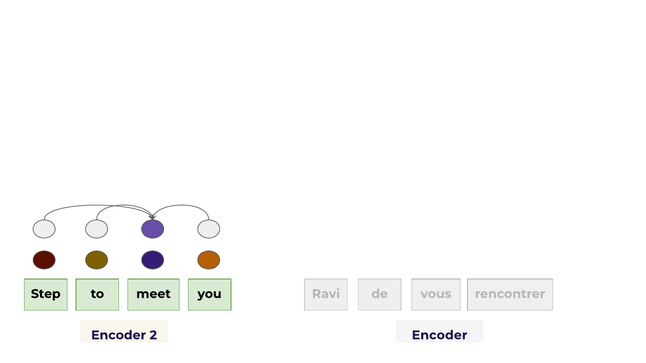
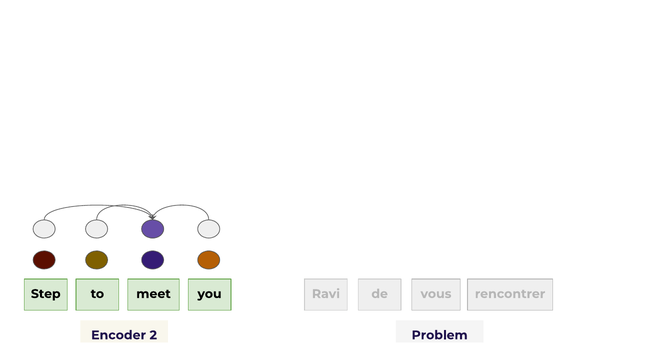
Encoder at (440, 336): Encoder -> Problem
